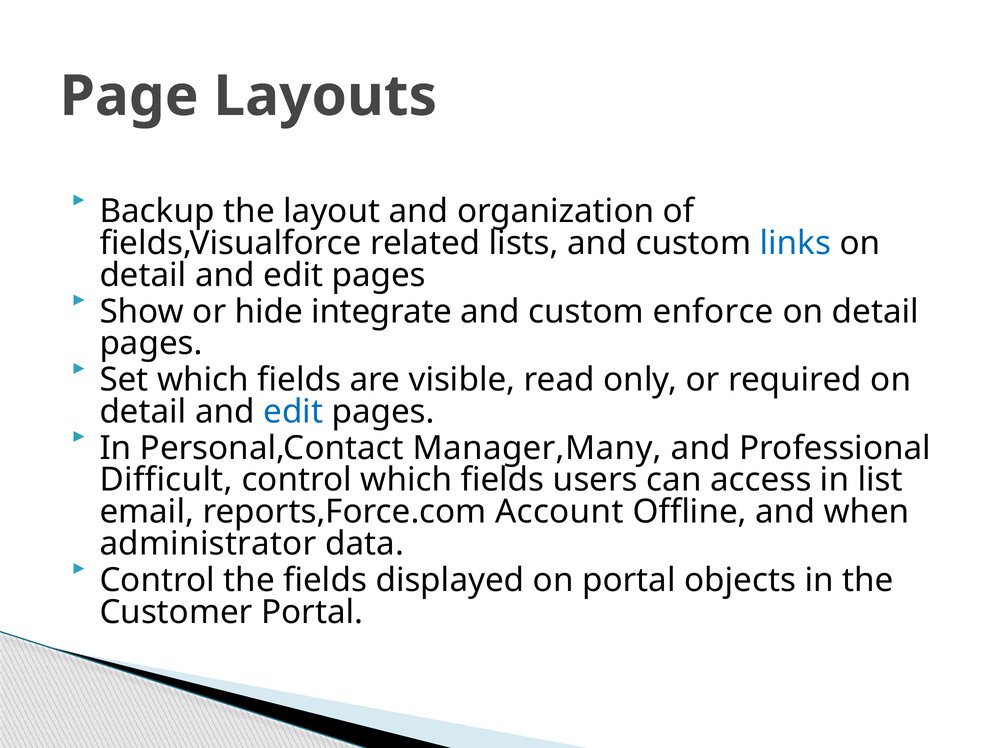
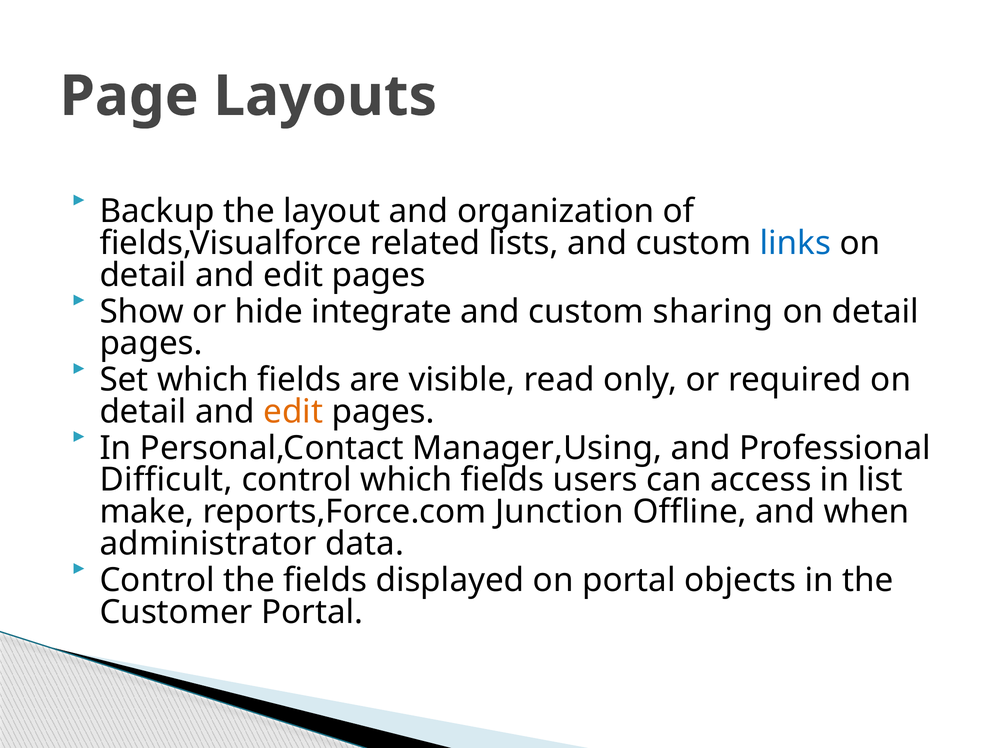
enforce: enforce -> sharing
edit at (293, 412) colour: blue -> orange
Manager,Many: Manager,Many -> Manager,Using
email: email -> make
Account: Account -> Junction
